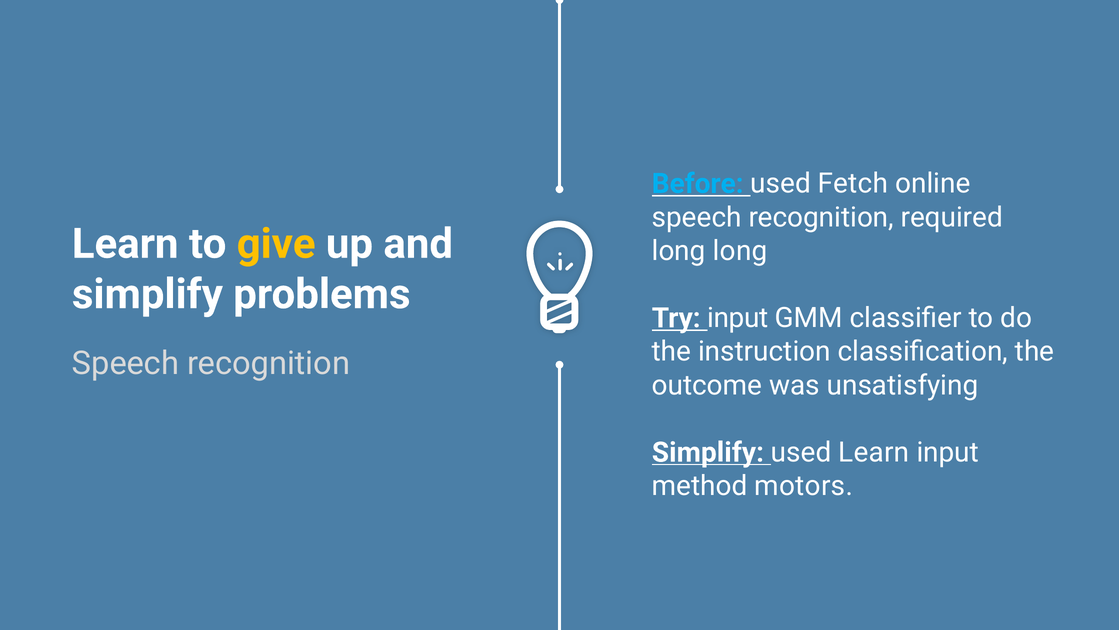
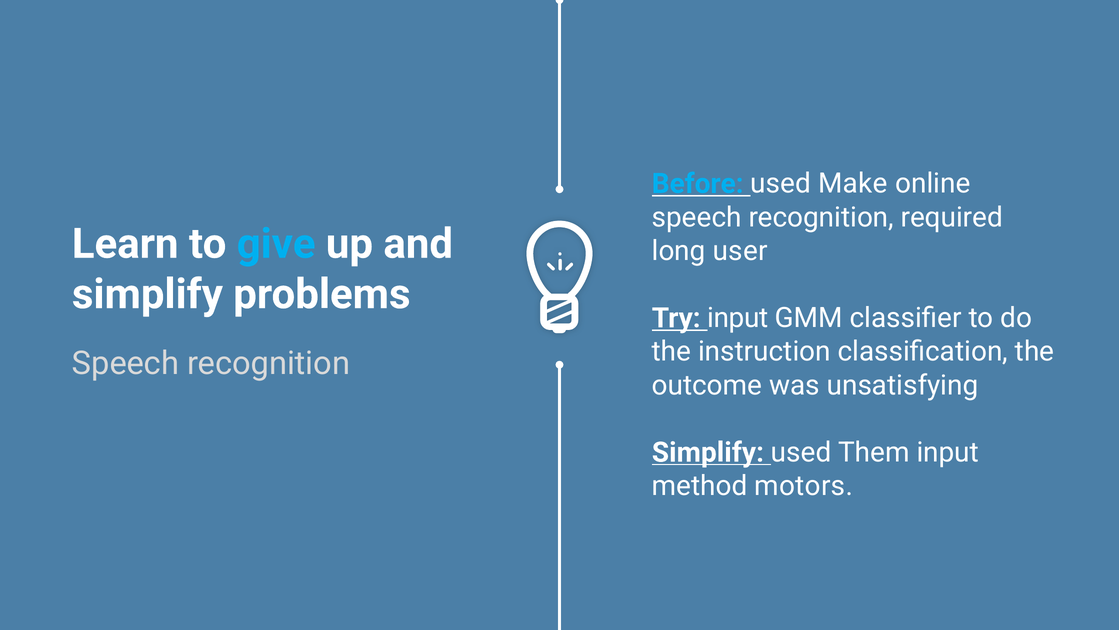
Fetch: Fetch -> Make
give colour: yellow -> light blue
long long: long -> user
used Learn: Learn -> Them
